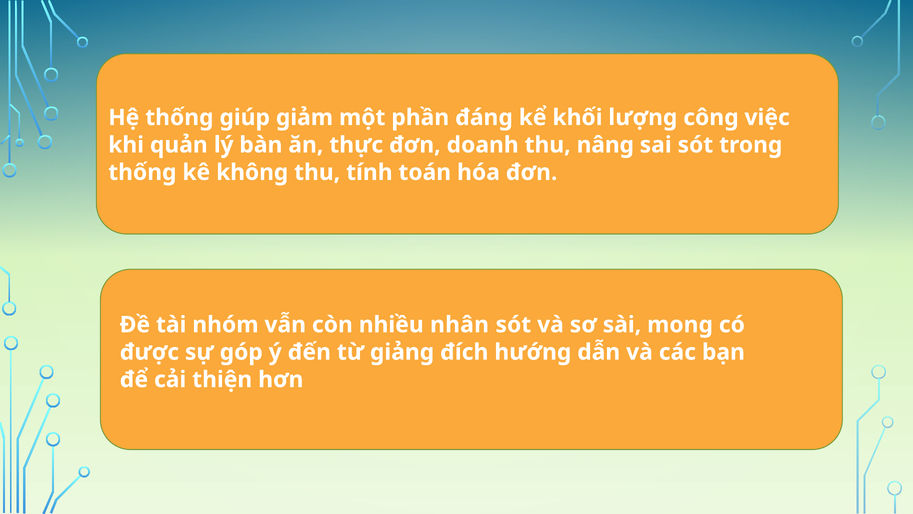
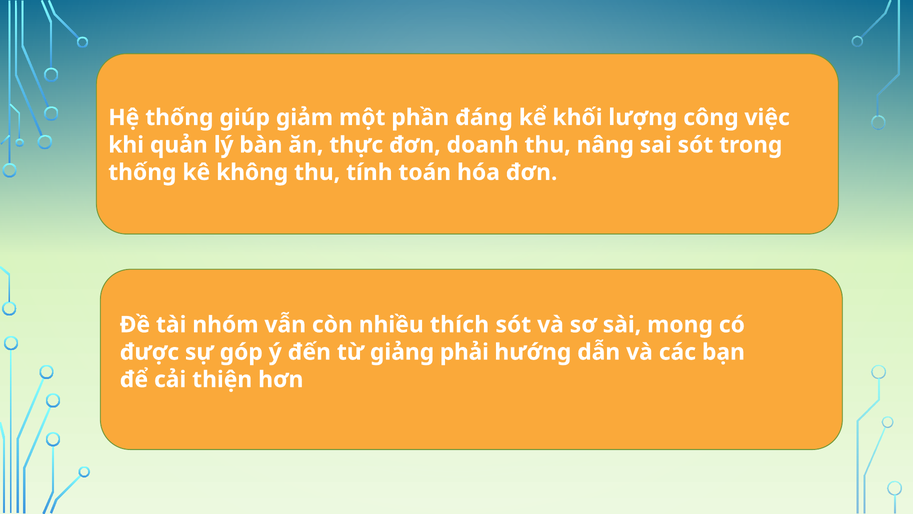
nhân: nhân -> thích
đích: đích -> phải
